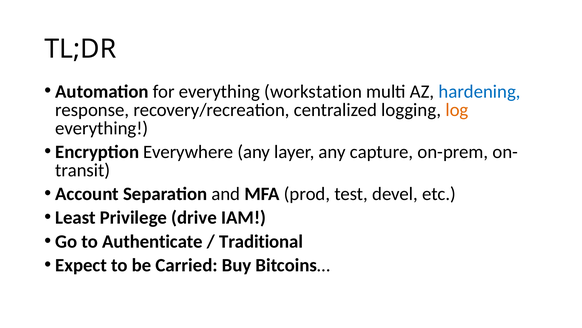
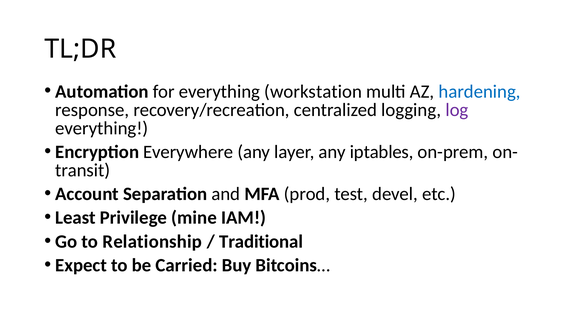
log colour: orange -> purple
capture: capture -> iptables
drive: drive -> mine
Authenticate: Authenticate -> Relationship
